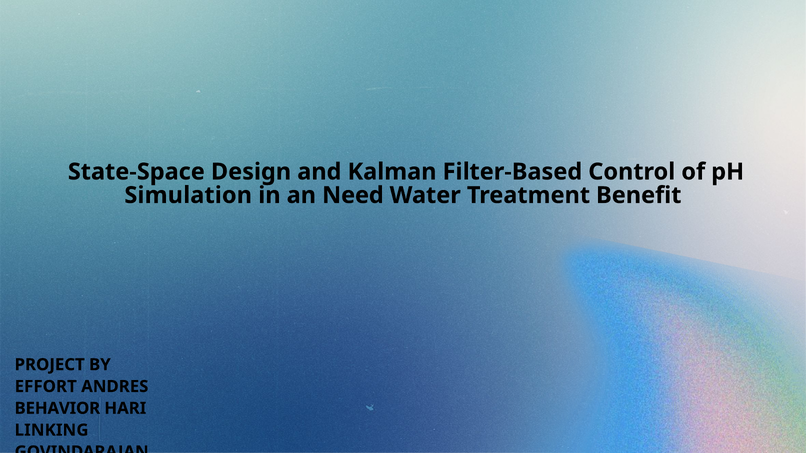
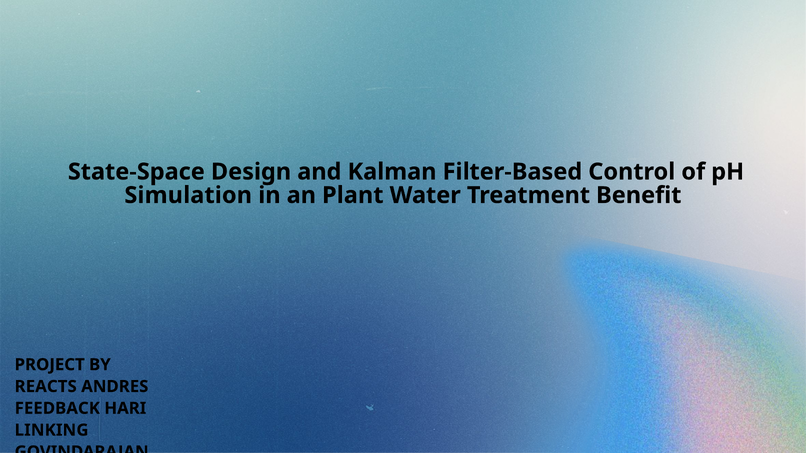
Need: Need -> Plant
EFFORT: EFFORT -> REACTS
BEHAVIOR: BEHAVIOR -> FEEDBACK
